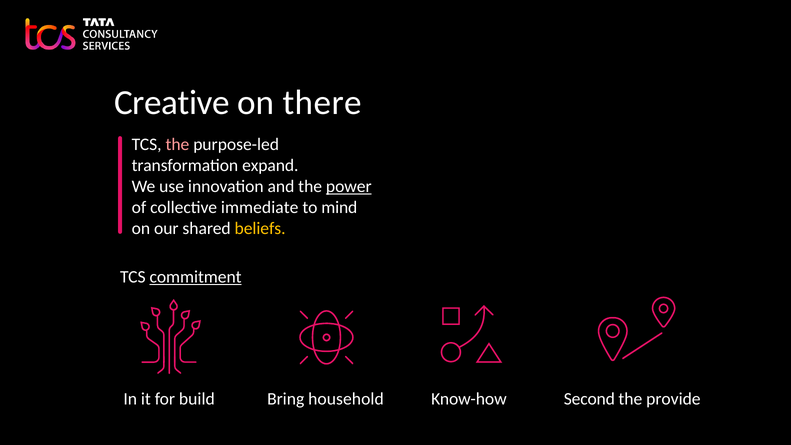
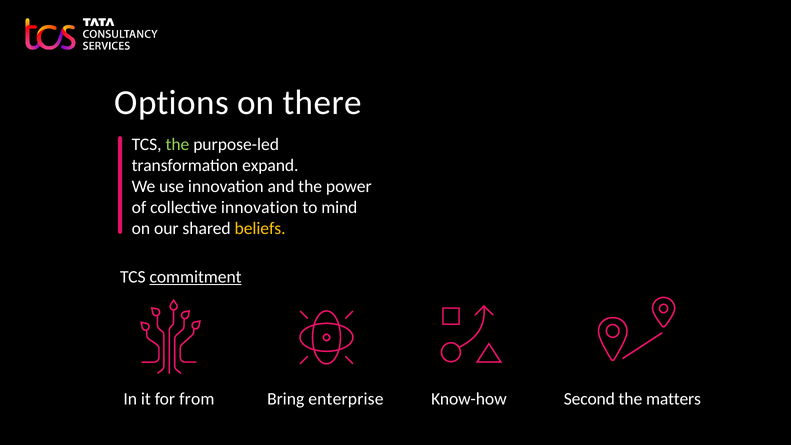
Creative: Creative -> Options
the at (177, 144) colour: pink -> light green
power underline: present -> none
collective immediate: immediate -> innovation
build: build -> from
household: household -> enterprise
provide: provide -> matters
